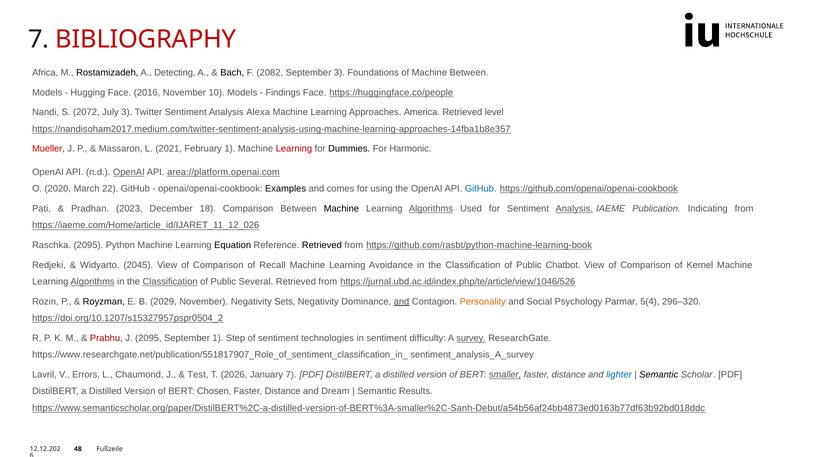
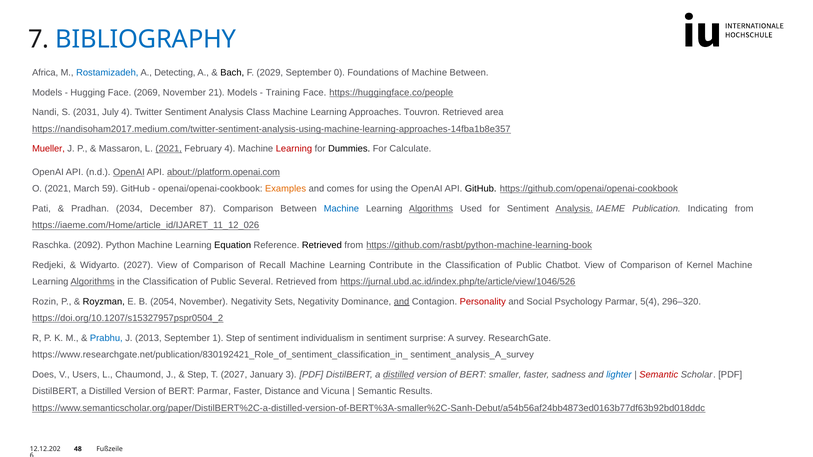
BIBLIOGRAPHY colour: red -> blue
Rostamizadeh colour: black -> blue
2082: 2082 -> 2029
September 3: 3 -> 0
2016: 2016 -> 2069
10: 10 -> 21
Findings: Findings -> Training
2072: 2072 -> 2031
July 3: 3 -> 4
Alexa: Alexa -> Class
America: America -> Touvron
level: level -> area
2021 at (169, 149) underline: none -> present
February 1: 1 -> 4
Harmonic: Harmonic -> Calculate
area://platform.openai.com: area://platform.openai.com -> about://platform.openai.com
O 2020: 2020 -> 2021
22: 22 -> 59
Examples colour: black -> orange
GitHub at (481, 189) colour: blue -> black
2023: 2023 -> 2034
18: 18 -> 87
Machine at (341, 209) colour: black -> blue
Raschka 2095: 2095 -> 2092
Widyarto 2045: 2045 -> 2027
Avoidance: Avoidance -> Contribute
Classification at (170, 282) underline: present -> none
2029: 2029 -> 2054
Personality colour: orange -> red
Prabhu colour: red -> blue
J 2095: 2095 -> 2013
technologies: technologies -> individualism
difficulty: difficulty -> surprise
survey underline: present -> none
https://www.researchgate.net/publication/551817907_Role_of_sentiment_classification_in_: https://www.researchgate.net/publication/551817907_Role_of_sentiment_classification_in_ -> https://www.researchgate.net/publication/830192421_Role_of_sentiment_classification_in_
Lavril: Lavril -> Does
Errors: Errors -> Users
Test at (198, 375): Test -> Step
T 2026: 2026 -> 2027
January 7: 7 -> 3
distilled at (399, 375) underline: none -> present
smaller underline: present -> none
distance at (569, 375): distance -> sadness
Semantic at (659, 375) colour: black -> red
BERT Chosen: Chosen -> Parmar
Dream: Dream -> Vicuna
